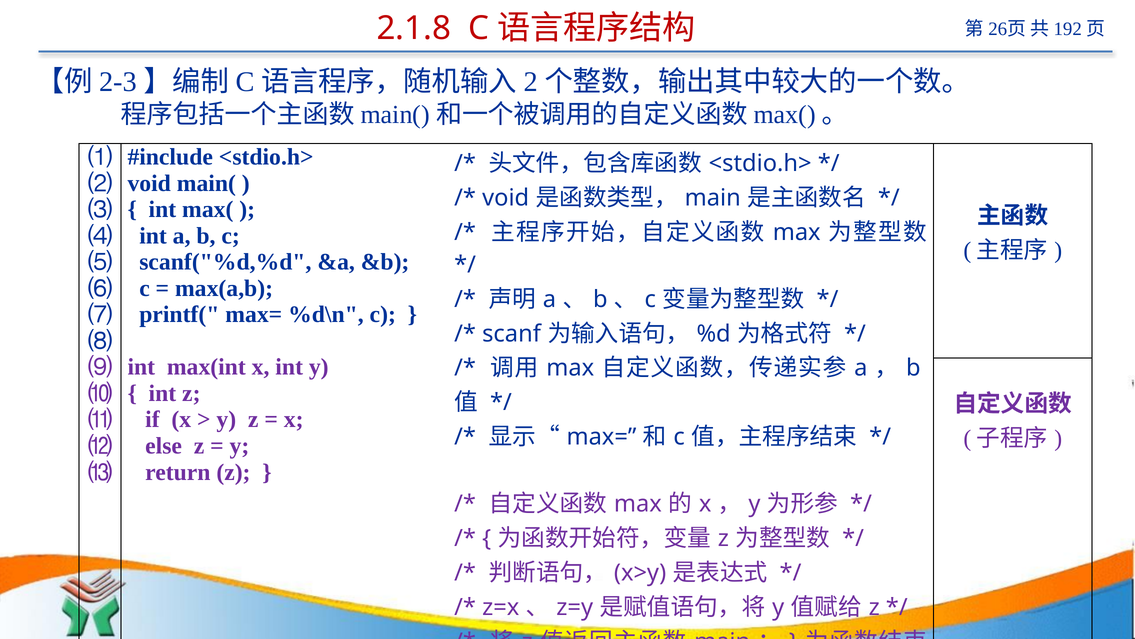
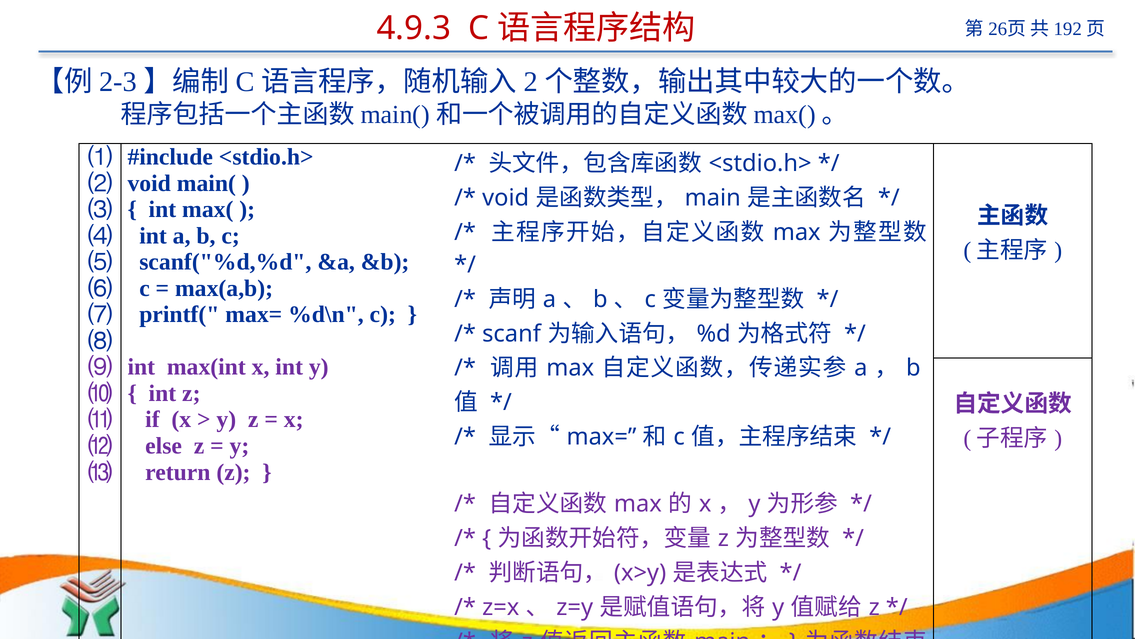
2.1.8: 2.1.8 -> 4.9.3
